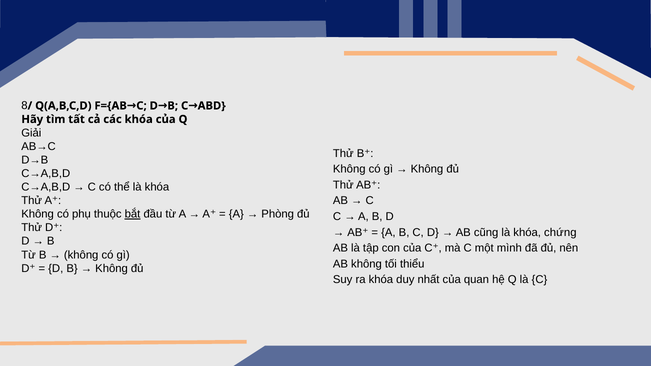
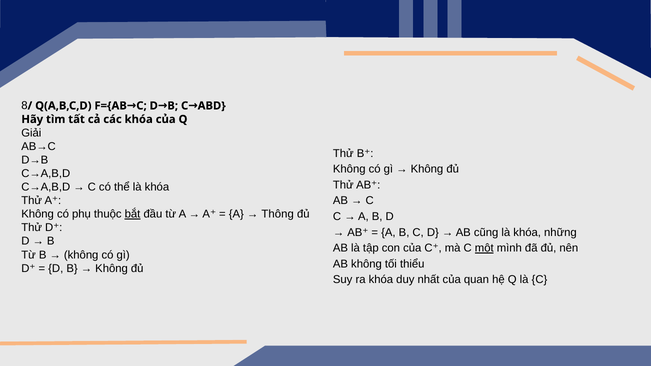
Phòng: Phòng -> Thông
chứng: chứng -> những
một underline: none -> present
